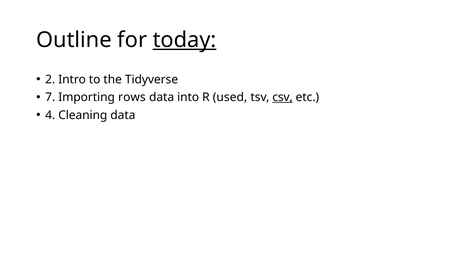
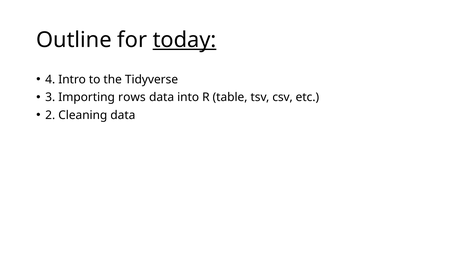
2: 2 -> 4
7: 7 -> 3
used: used -> table
csv underline: present -> none
4: 4 -> 2
